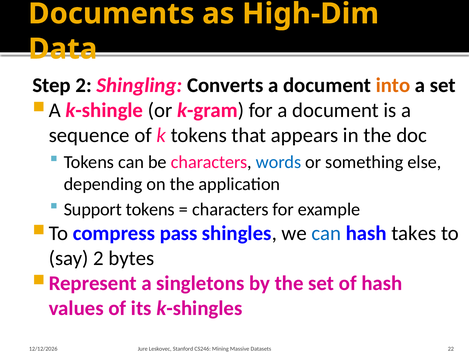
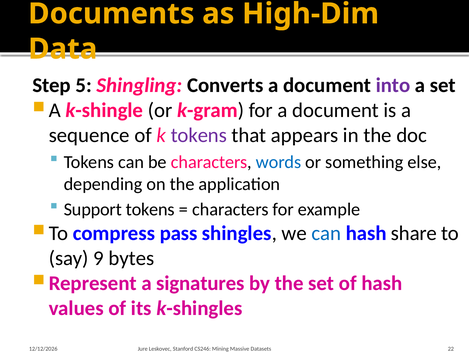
Step 2: 2 -> 5
into colour: orange -> purple
tokens at (199, 135) colour: black -> purple
takes: takes -> share
say 2: 2 -> 9
singletons: singletons -> signatures
